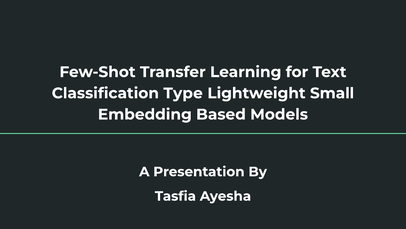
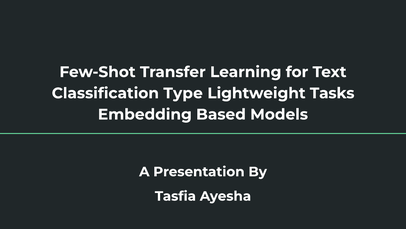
Small: Small -> Tasks
